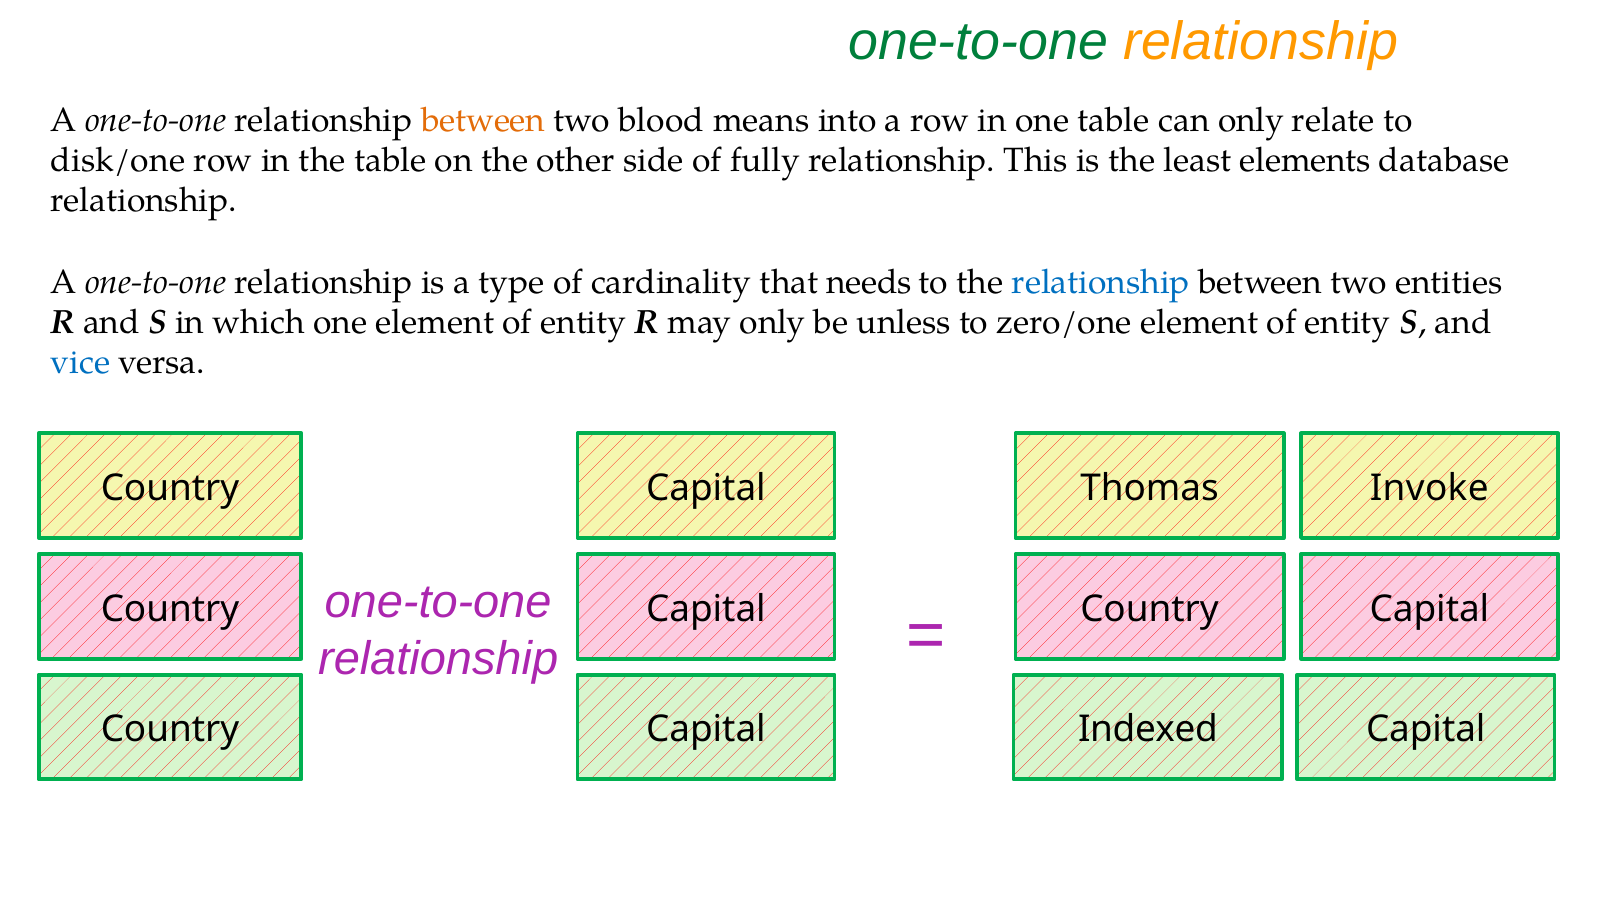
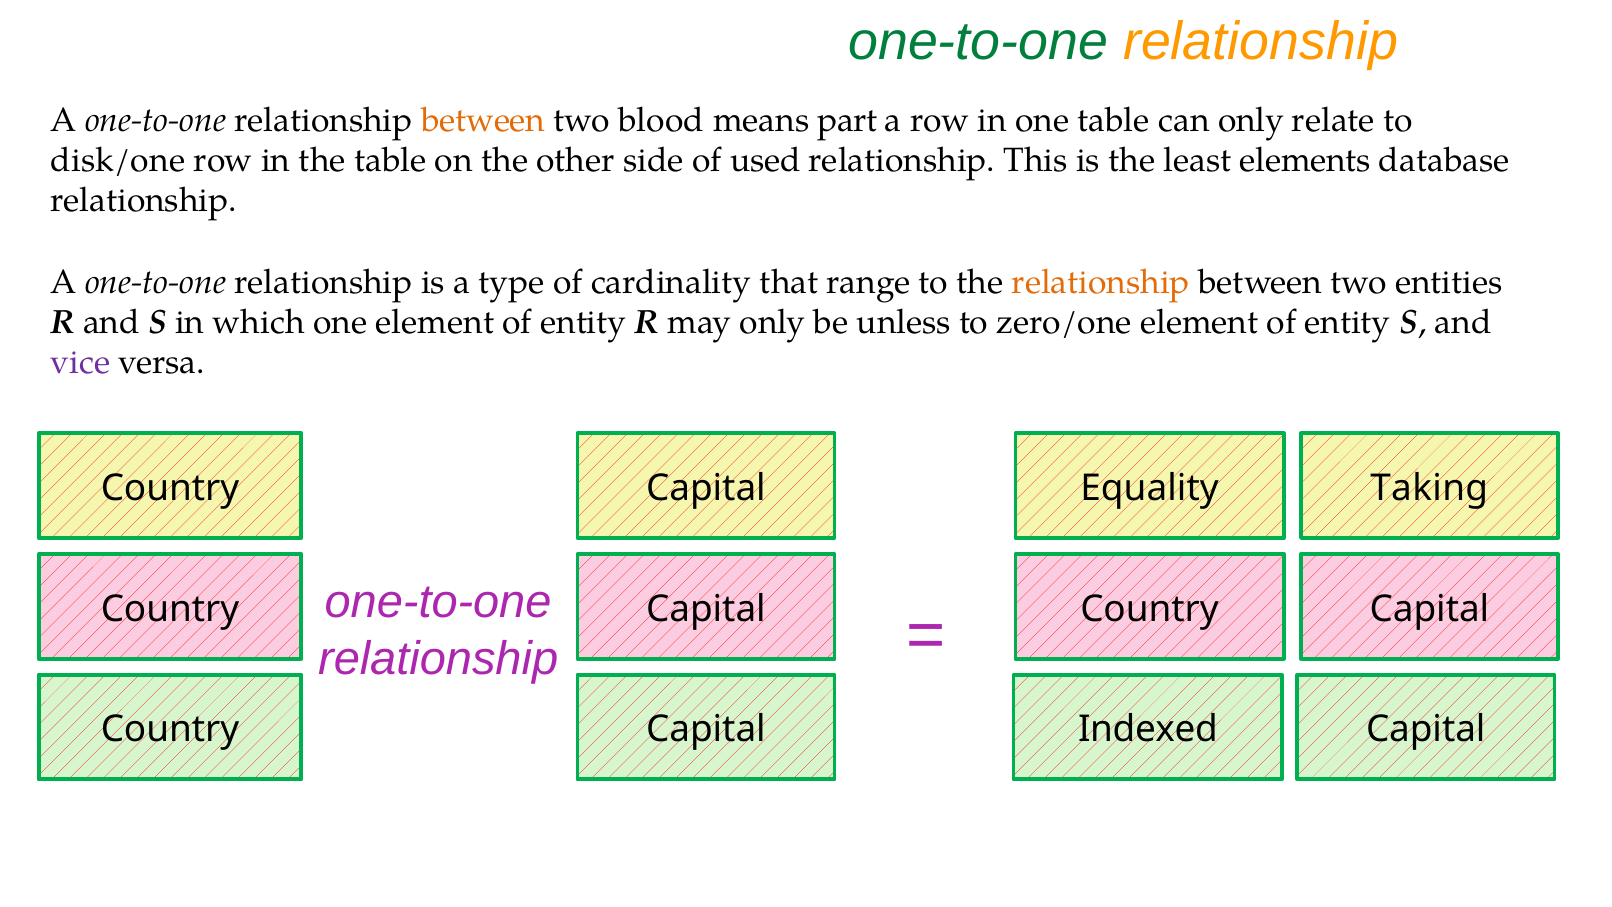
into: into -> part
fully: fully -> used
needs: needs -> range
relationship at (1101, 282) colour: blue -> orange
vice colour: blue -> purple
Thomas: Thomas -> Equality
Invoke: Invoke -> Taking
